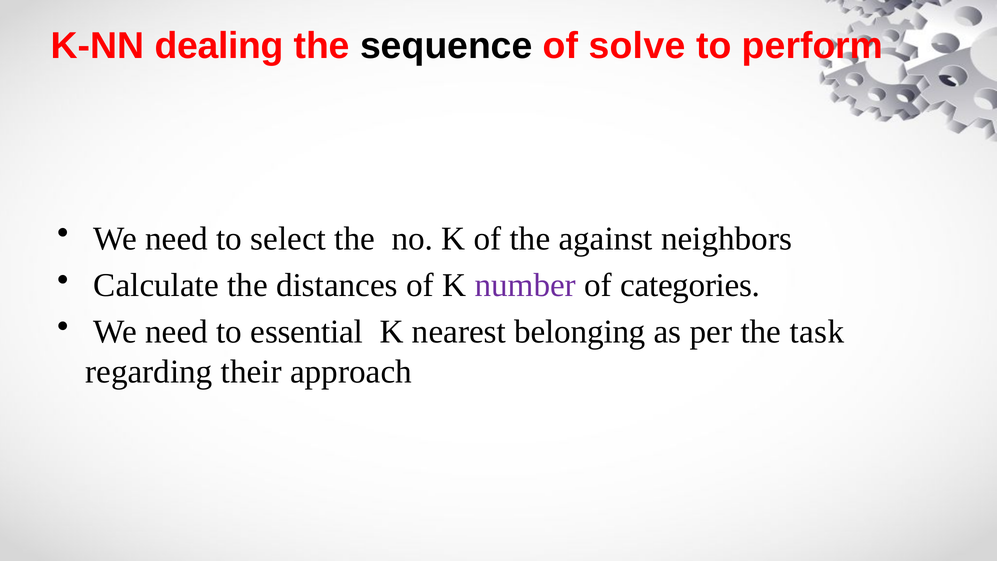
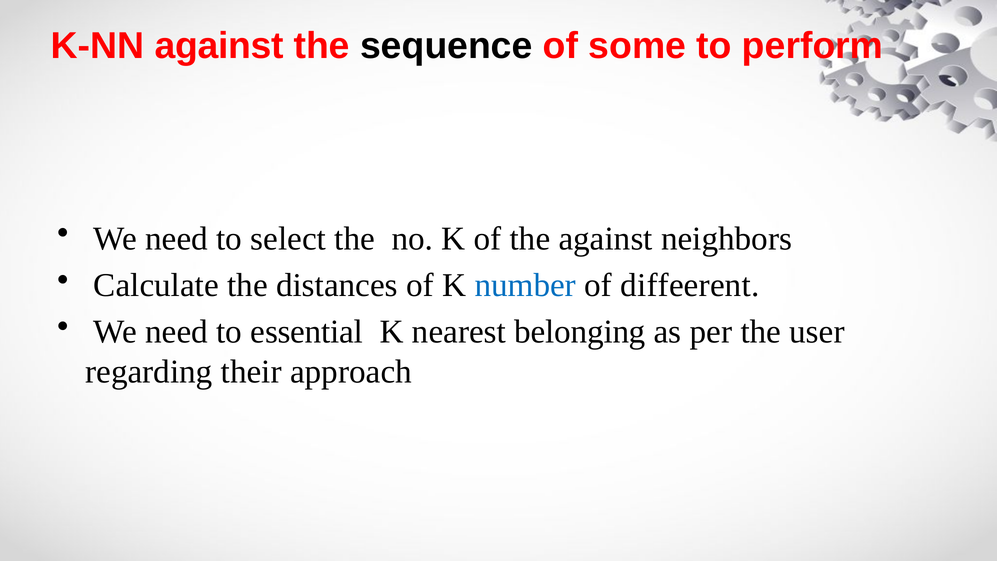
K-NN dealing: dealing -> against
solve: solve -> some
number colour: purple -> blue
categories: categories -> diffeerent
task: task -> user
